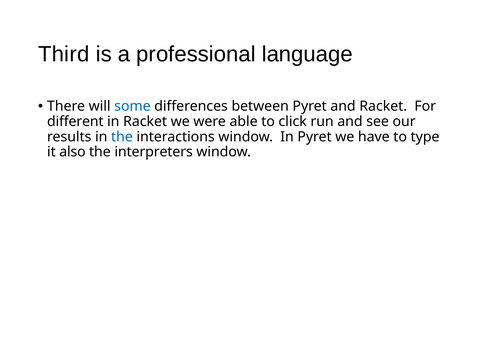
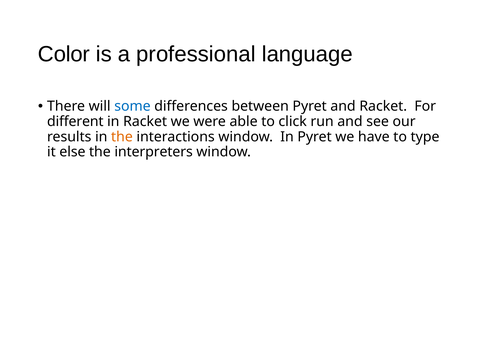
Third: Third -> Color
the at (122, 137) colour: blue -> orange
also: also -> else
